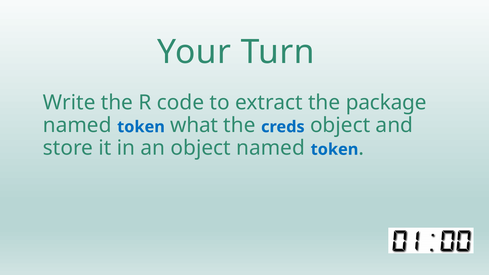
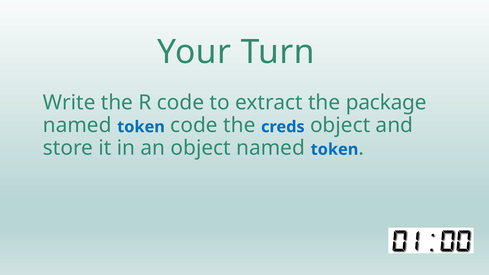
token what: what -> code
